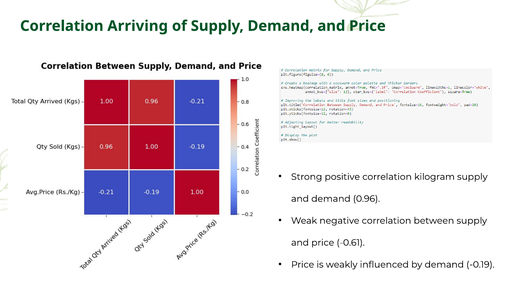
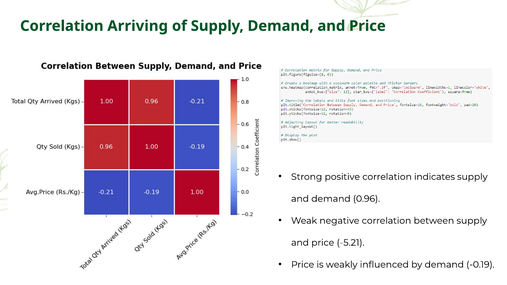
kilogram: kilogram -> indicates
-0.61: -0.61 -> -5.21
